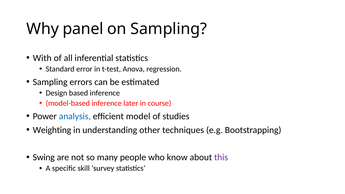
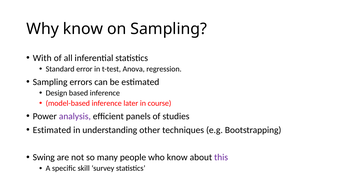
Why panel: panel -> know
analysis colour: blue -> purple
model: model -> panels
Weighting at (52, 130): Weighting -> Estimated
